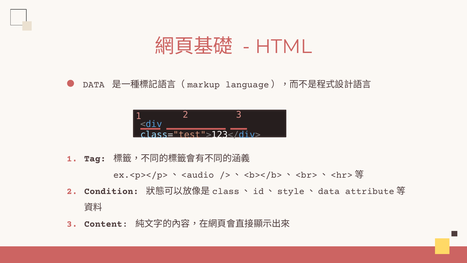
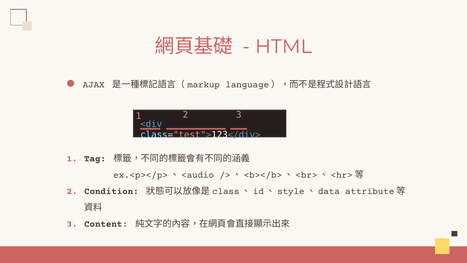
DATA: DATA -> AJAX
